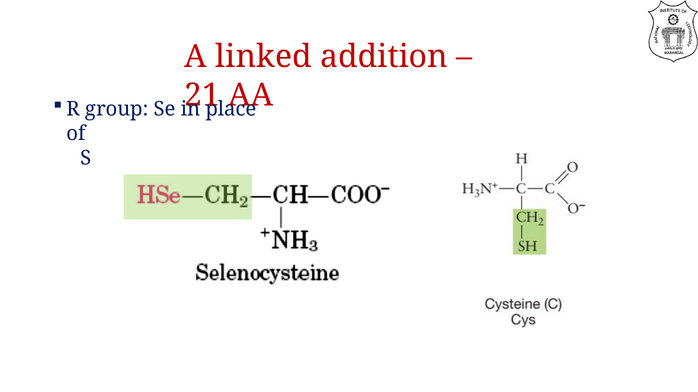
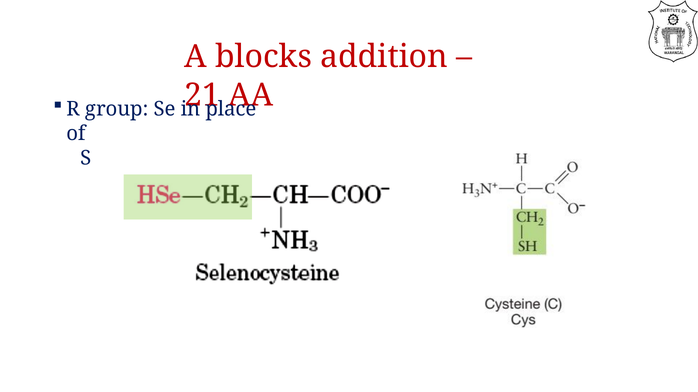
linked: linked -> blocks
